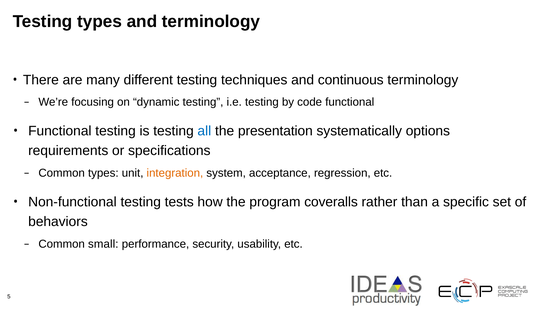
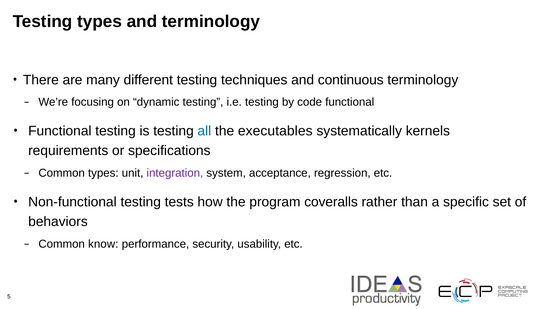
presentation: presentation -> executables
options: options -> kernels
integration colour: orange -> purple
small: small -> know
